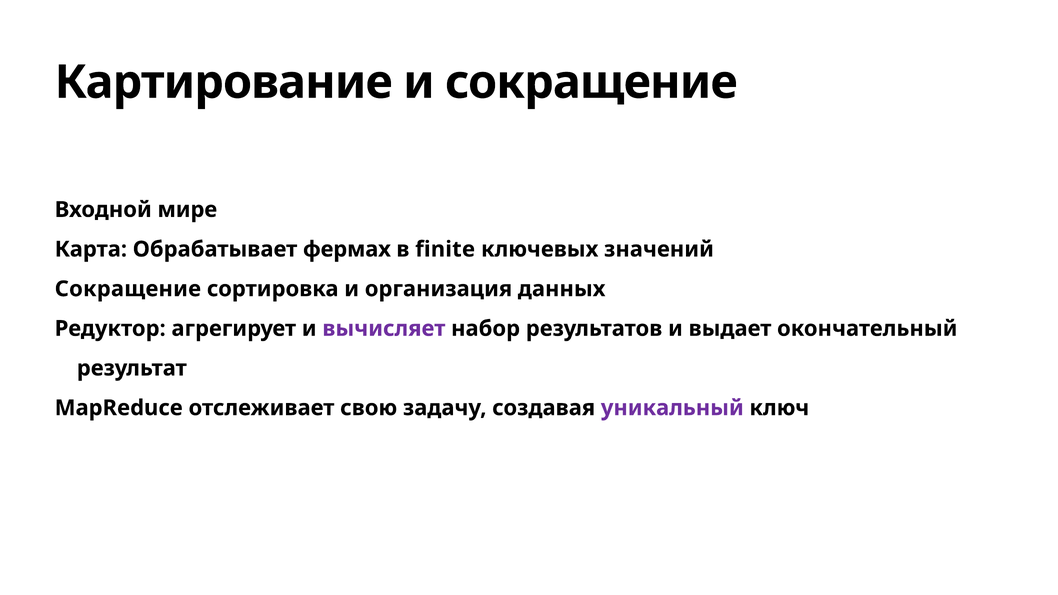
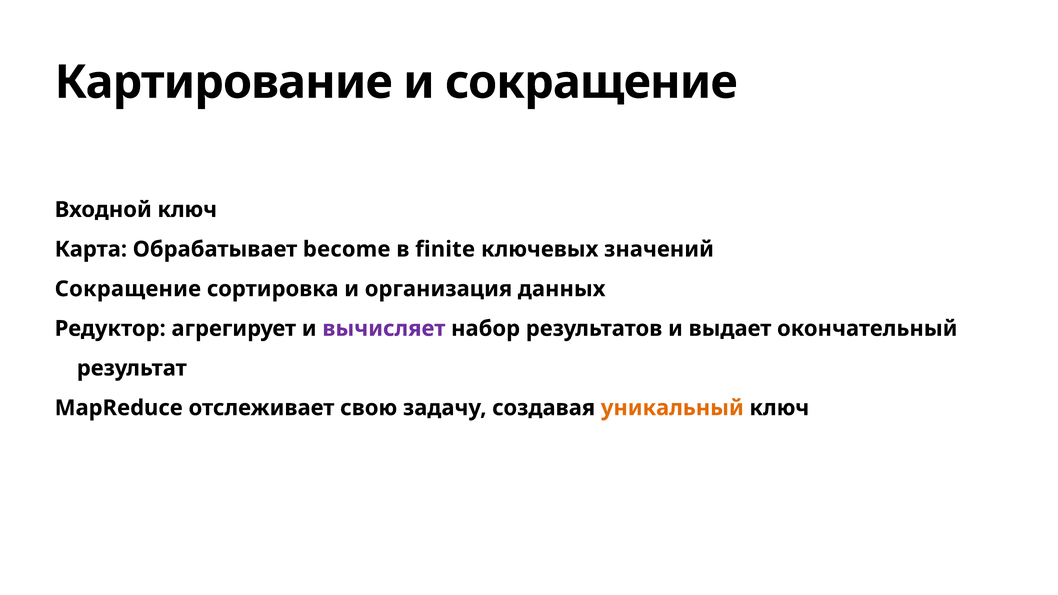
Входной мире: мире -> ключ
фермах: фермах -> become
уникальный colour: purple -> orange
